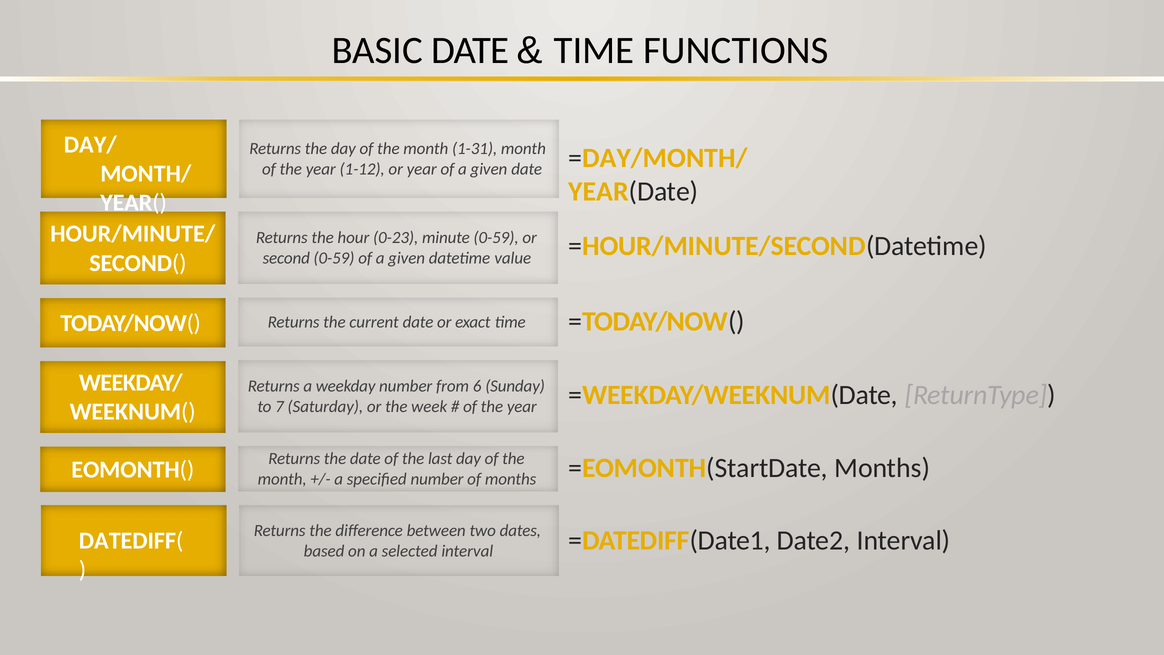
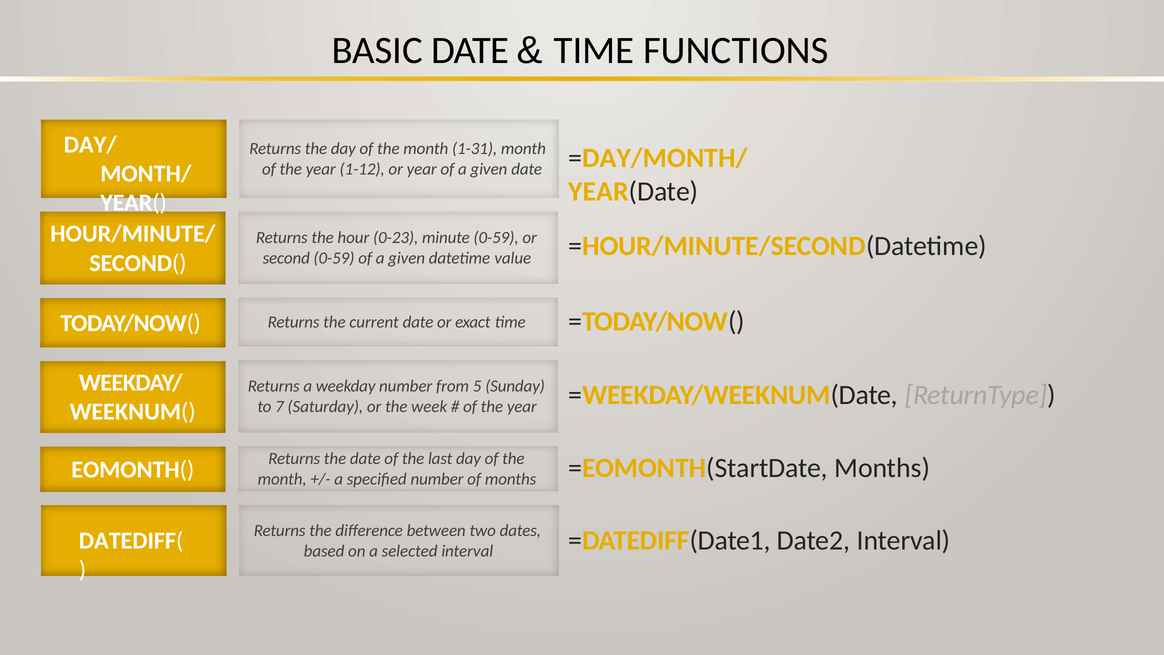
6: 6 -> 5
